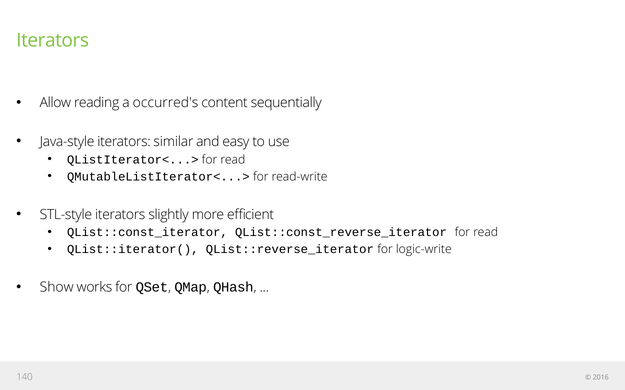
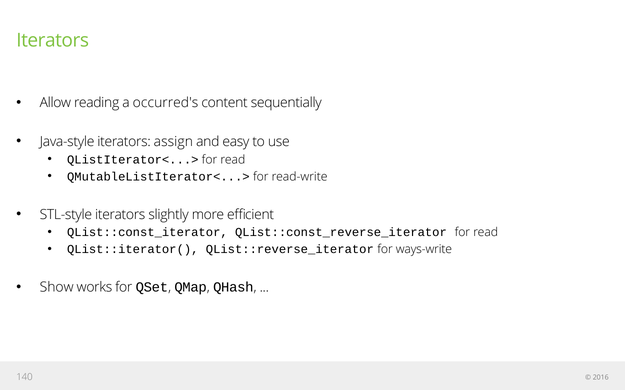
similar: similar -> assign
logic-write: logic-write -> ways-write
